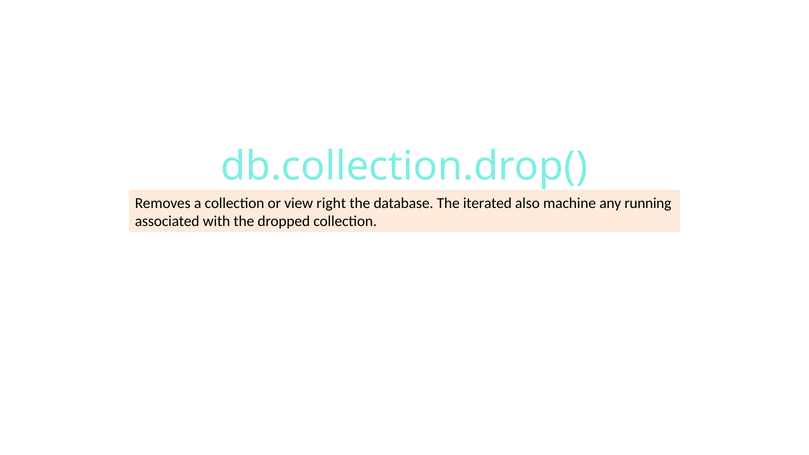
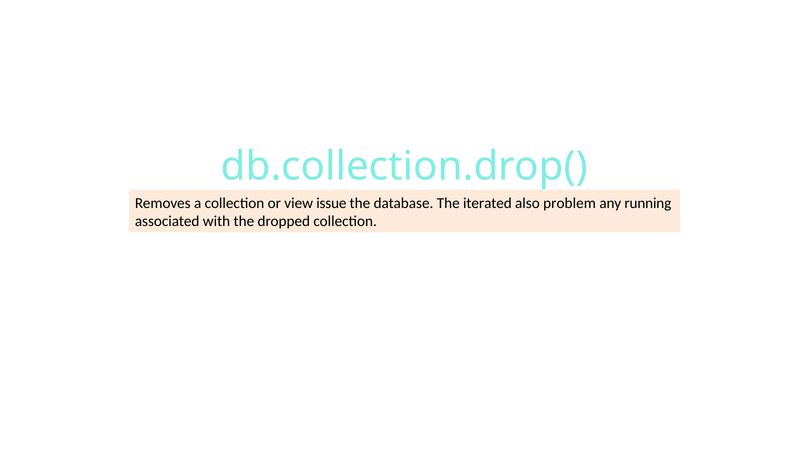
right: right -> issue
machine: machine -> problem
